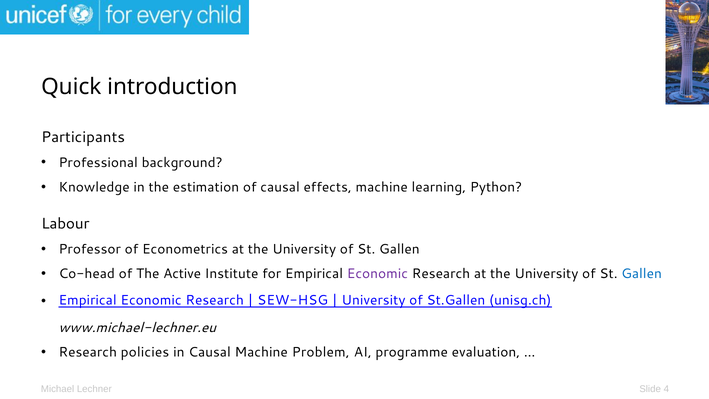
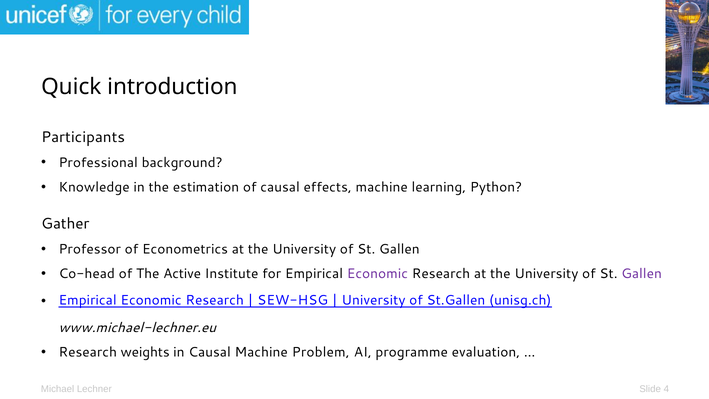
Labour: Labour -> Gather
Gallen at (642, 274) colour: blue -> purple
policies: policies -> weights
